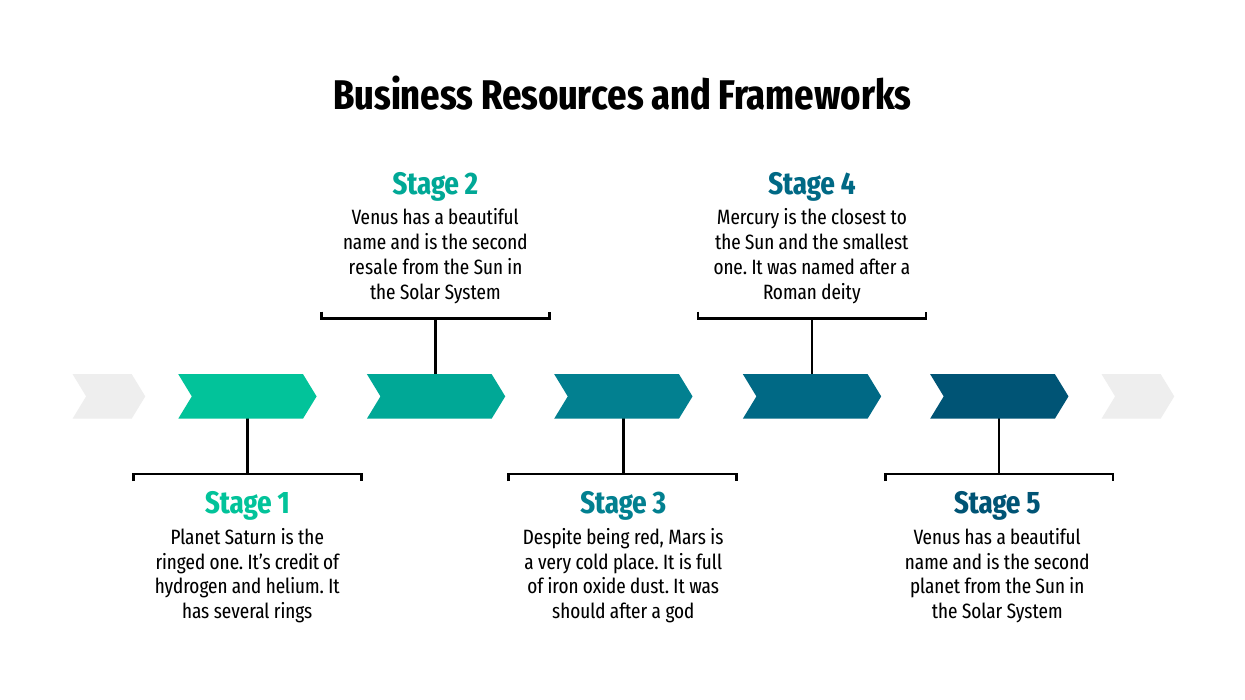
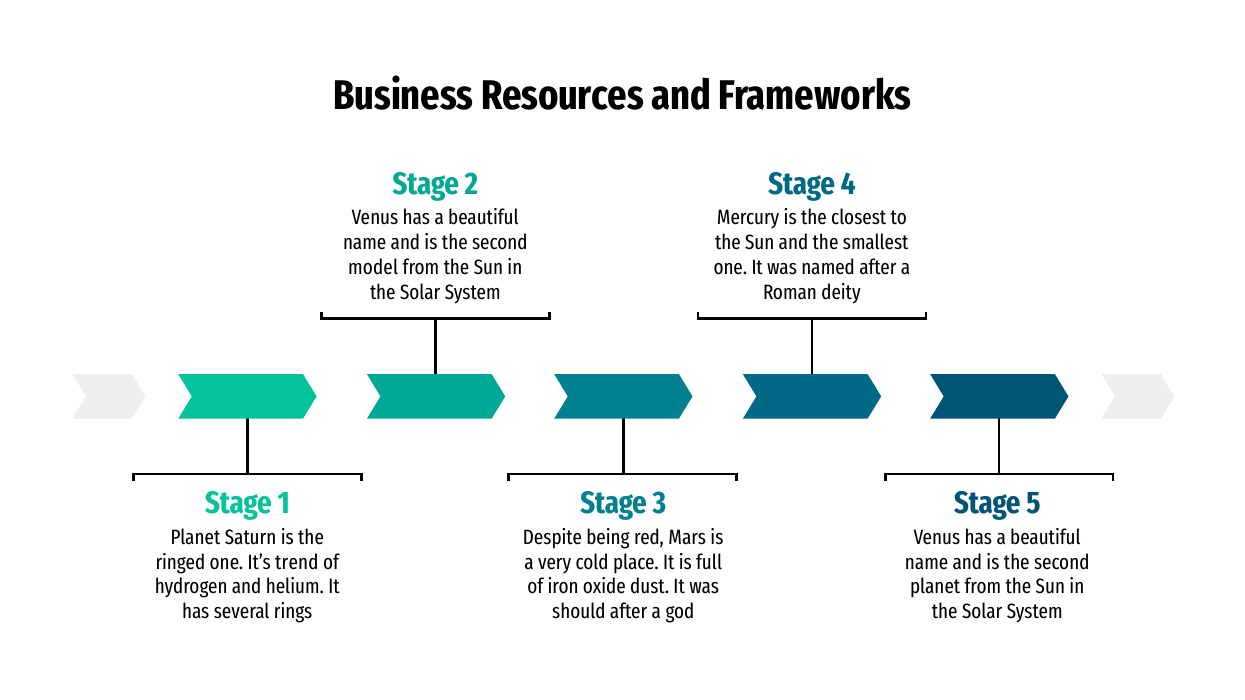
resale: resale -> model
credit: credit -> trend
